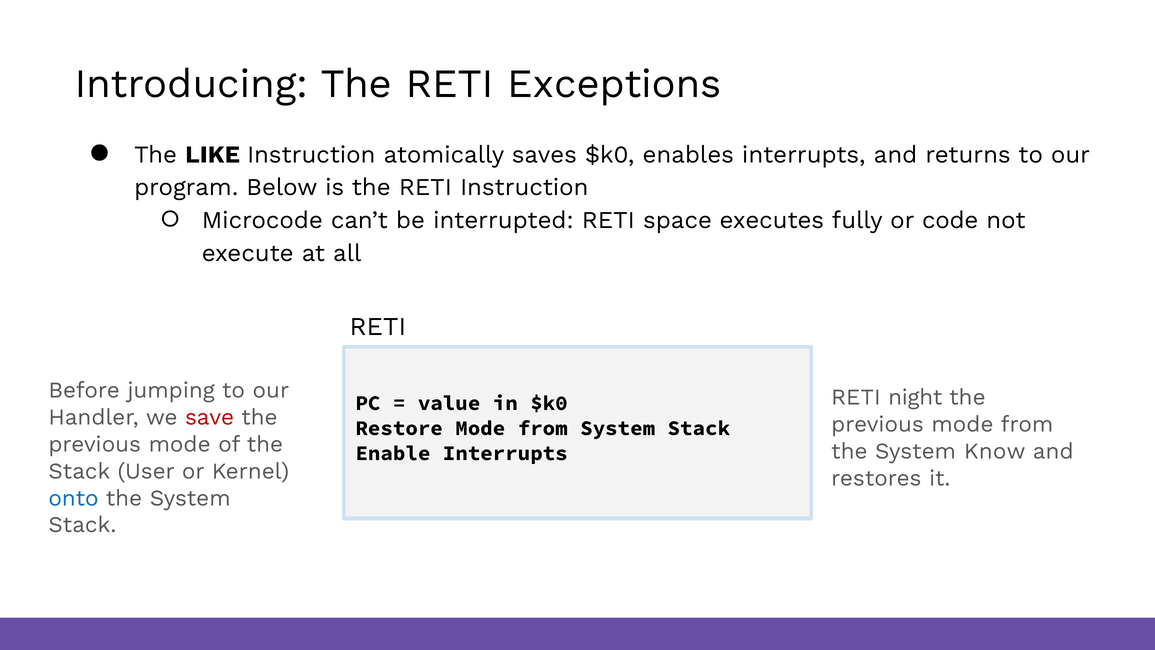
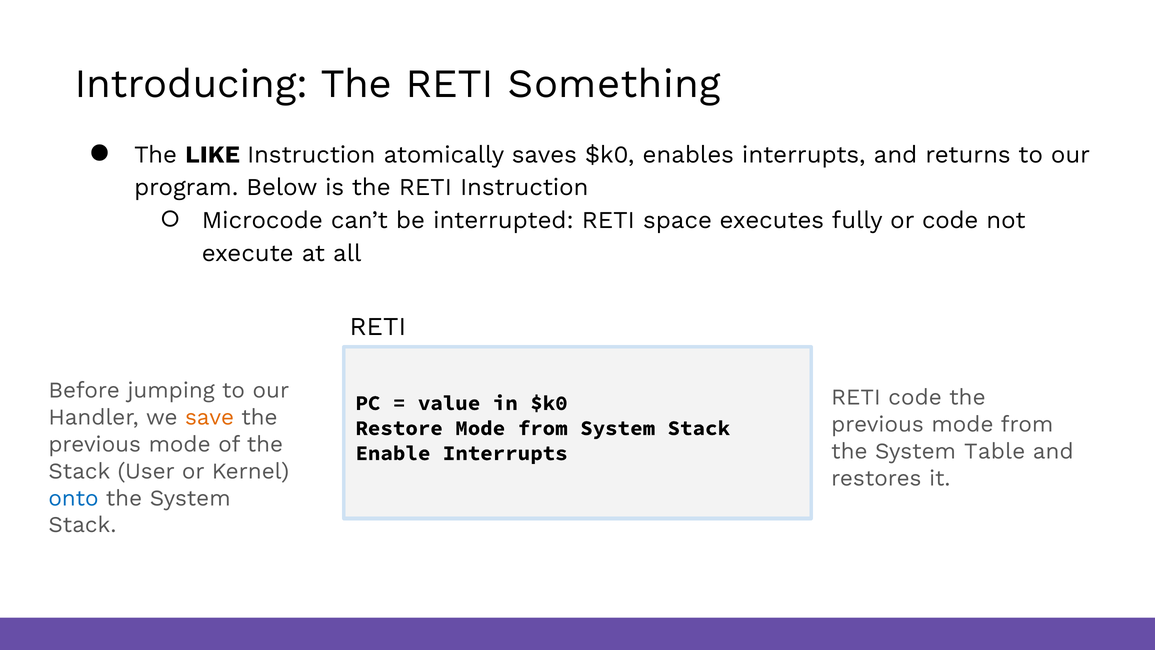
Exceptions: Exceptions -> Something
RETI night: night -> code
save colour: red -> orange
Know: Know -> Table
